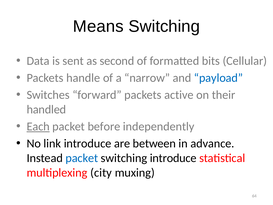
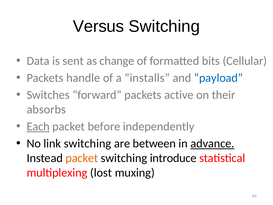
Means: Means -> Versus
second: second -> change
narrow: narrow -> installs
handled: handled -> absorbs
link introduce: introduce -> switching
advance underline: none -> present
packet at (82, 158) colour: blue -> orange
city: city -> lost
